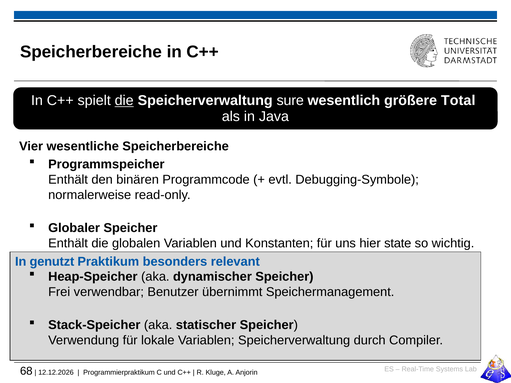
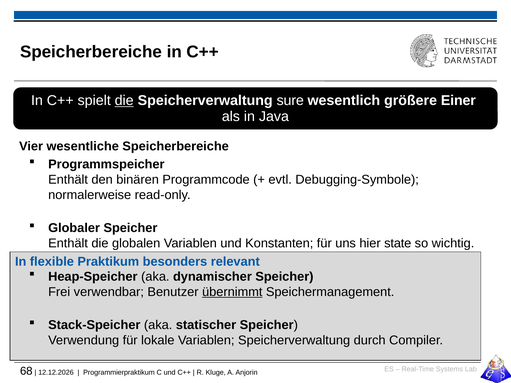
Total: Total -> Einer
genutzt: genutzt -> flexible
übernimmt underline: none -> present
